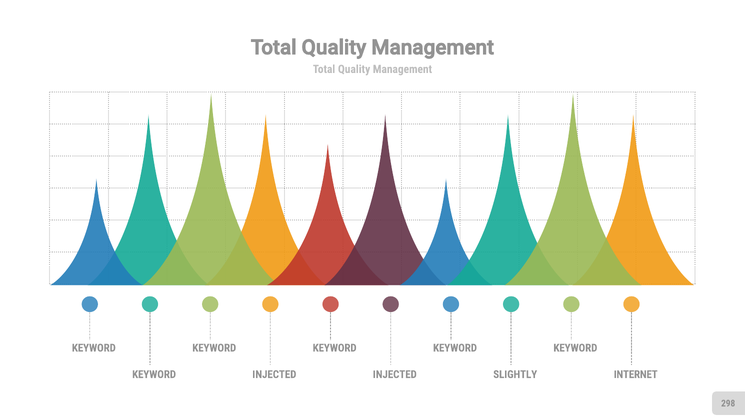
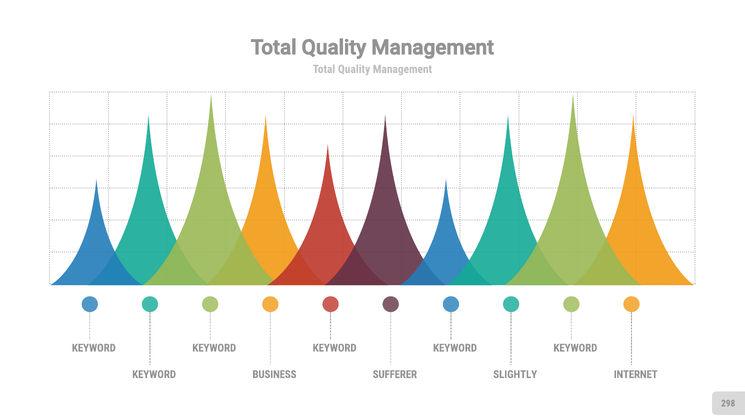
INJECTED at (274, 374): INJECTED -> BUSINESS
INJECTED at (395, 374): INJECTED -> SUFFERER
